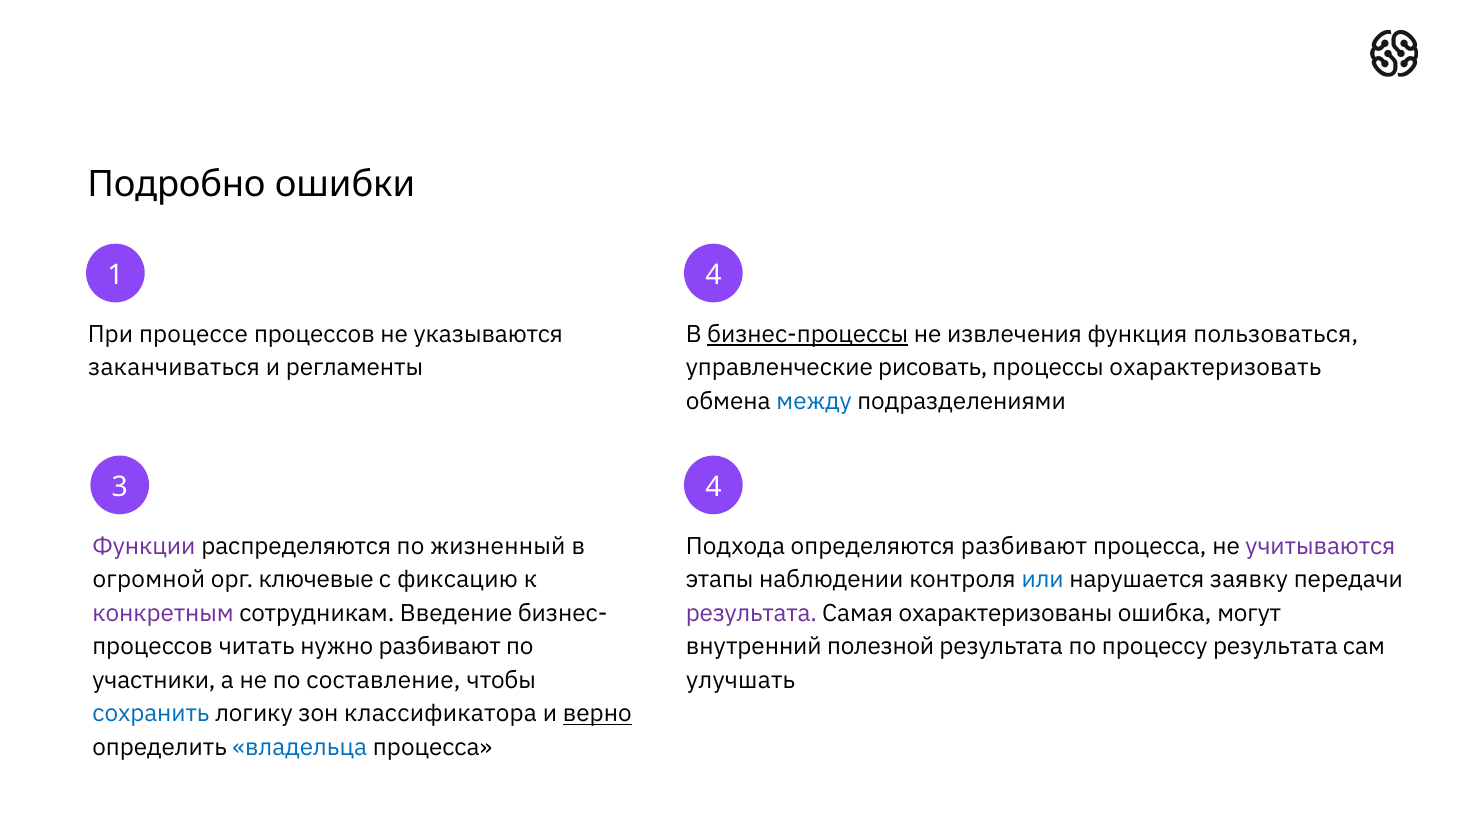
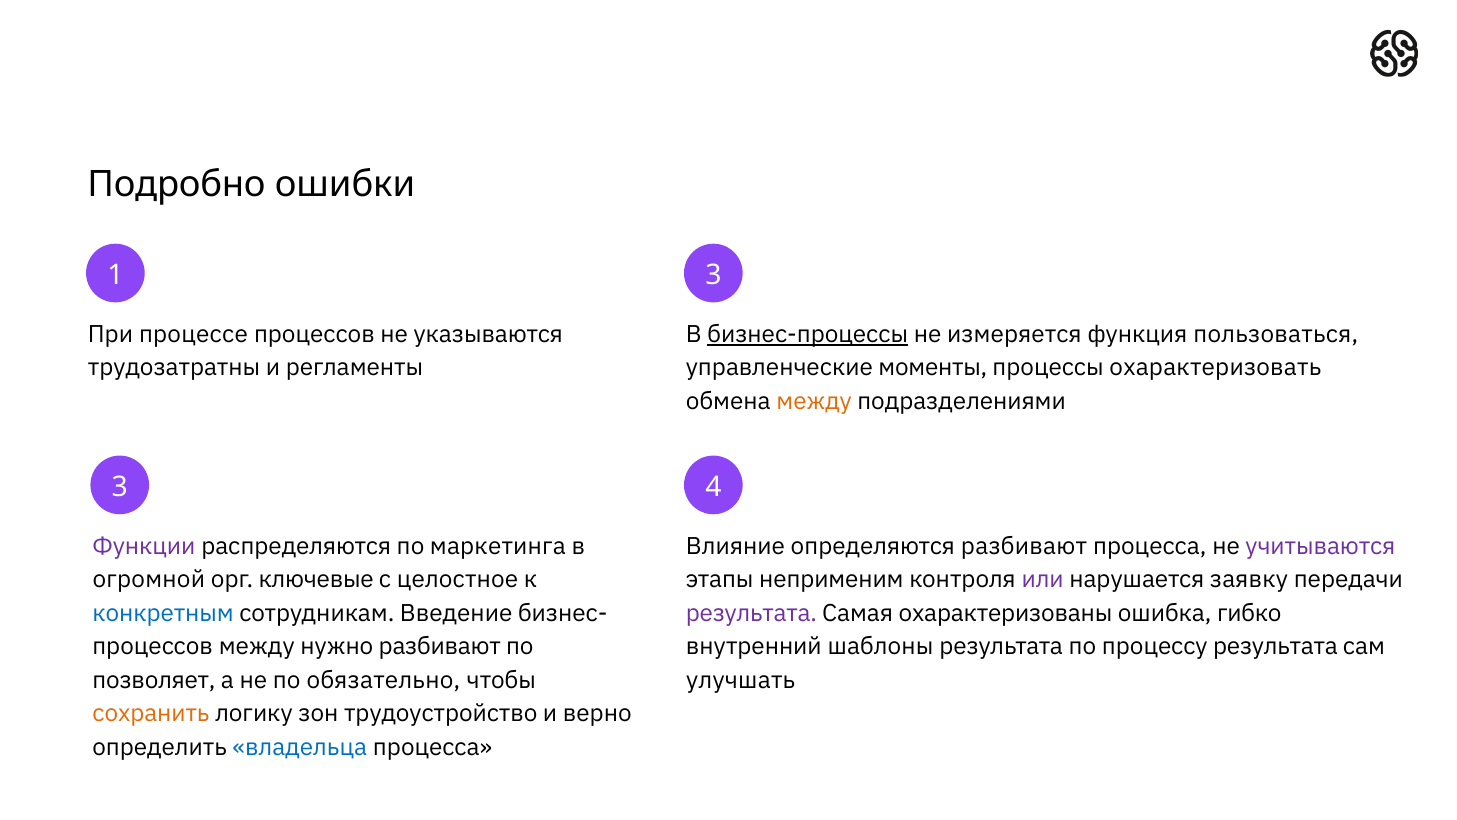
1 4: 4 -> 3
извлечения: извлечения -> измеряется
заканчиваться: заканчиваться -> трудозатратны
рисовать: рисовать -> моменты
между at (814, 401) colour: blue -> orange
жизненный: жизненный -> маркетинга
Подхода: Подхода -> Влияние
фиксацию: фиксацию -> целостное
наблюдении: наблюдении -> неприменим
или colour: blue -> purple
конкретным colour: purple -> blue
могут: могут -> гибко
процессов читать: читать -> между
полезной: полезной -> шаблоны
участники: участники -> позволяет
составление: составление -> обязательно
сохранить colour: blue -> orange
классификатора: классификатора -> трудоустройство
верно underline: present -> none
